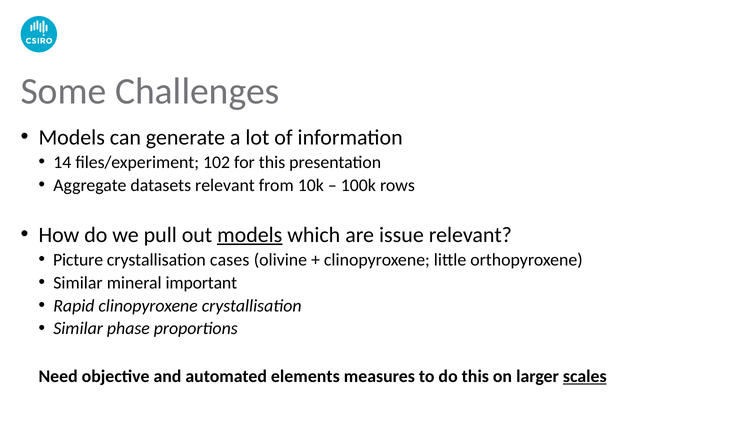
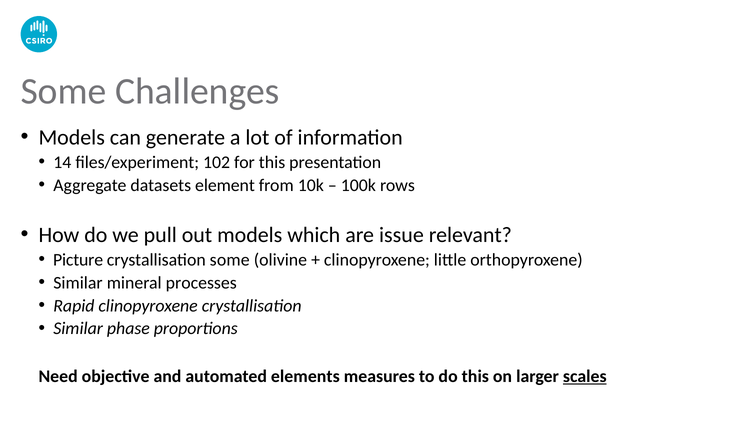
datasets relevant: relevant -> element
models at (250, 235) underline: present -> none
crystallisation cases: cases -> some
important: important -> processes
